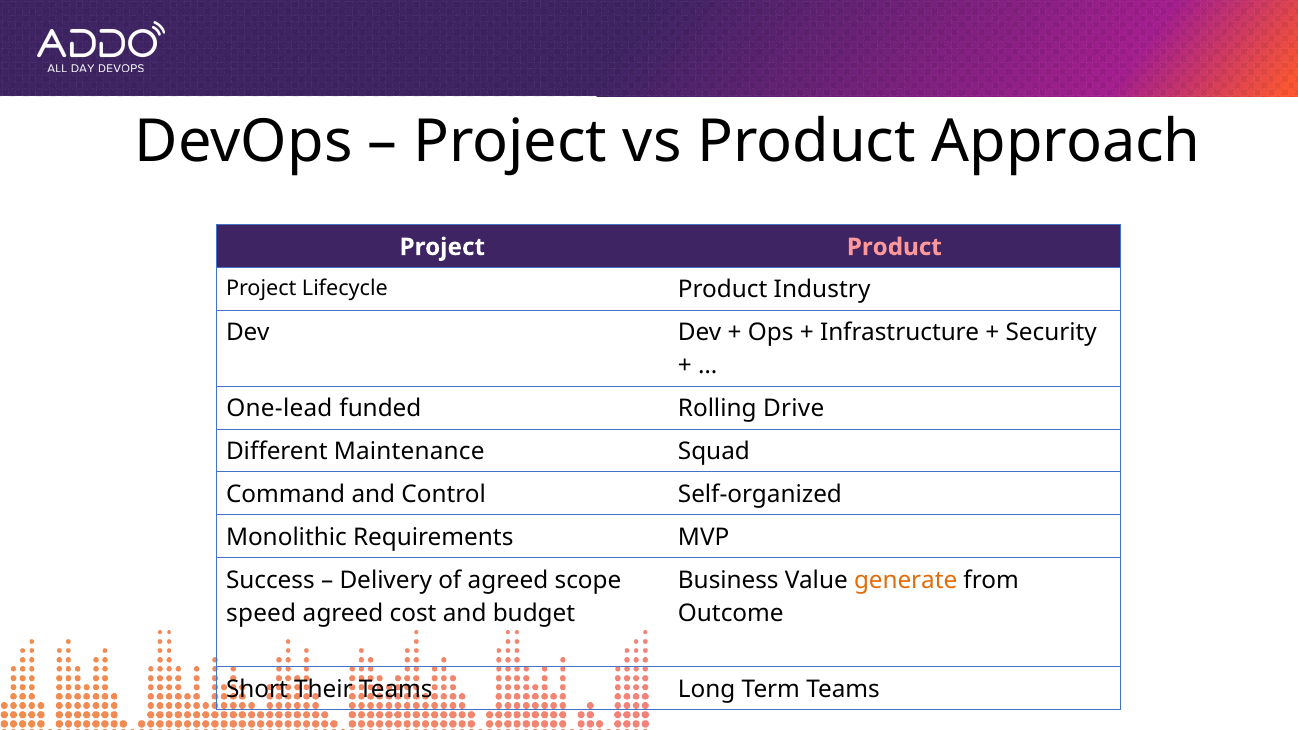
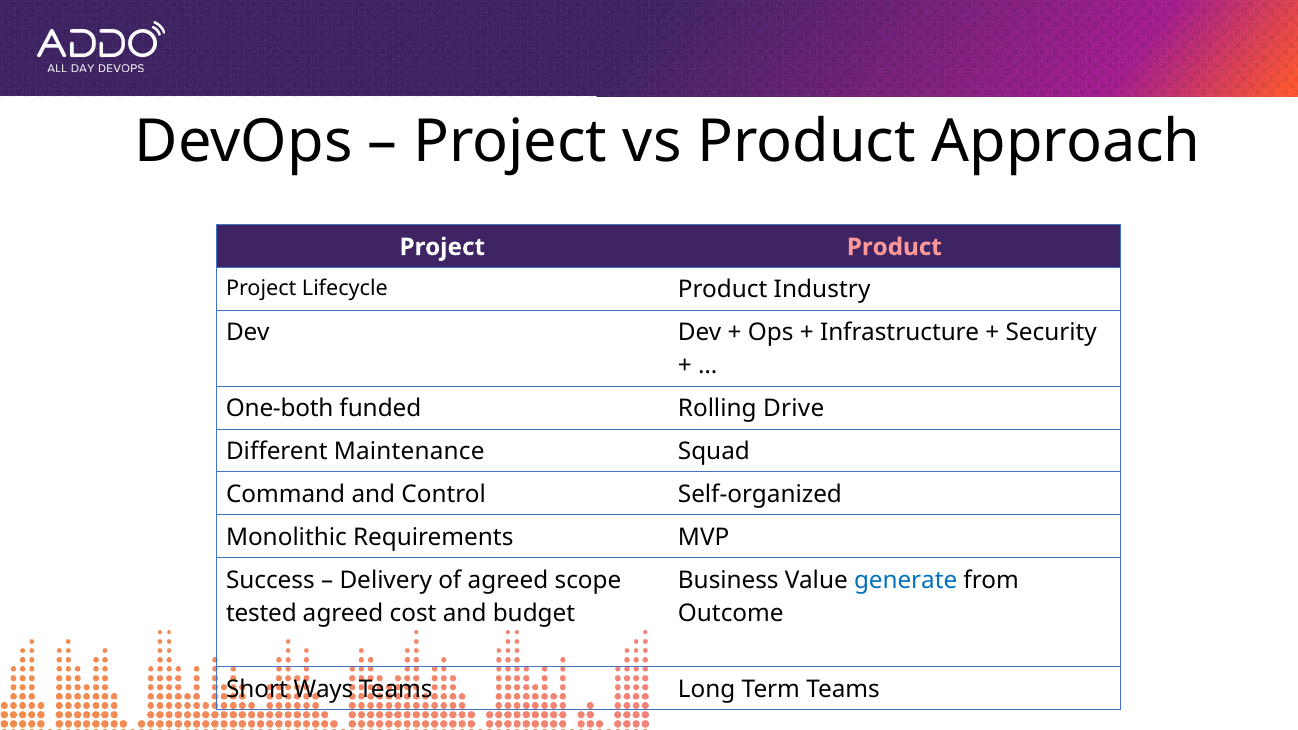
One-lead: One-lead -> One-both
generate colour: orange -> blue
speed: speed -> tested
Their: Their -> Ways
